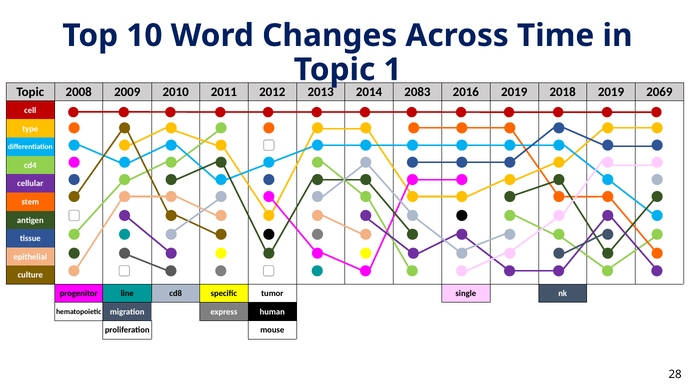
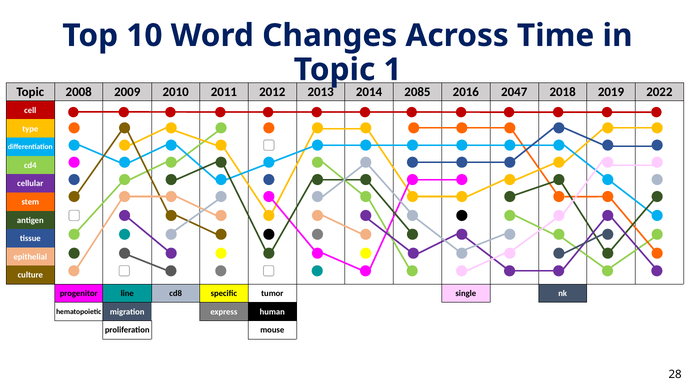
2083: 2083 -> 2085
2016 2019: 2019 -> 2047
2069: 2069 -> 2022
